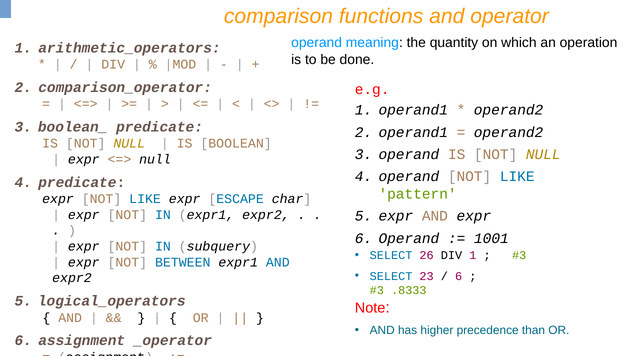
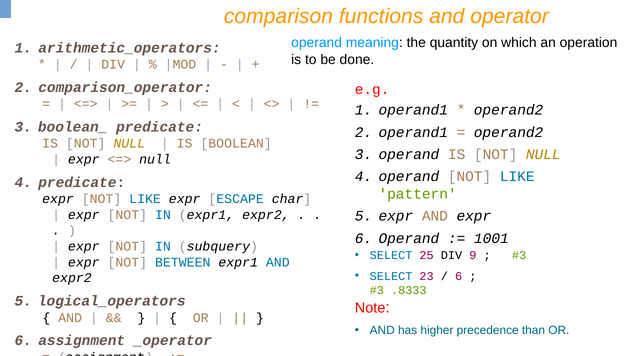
26: 26 -> 25
DIV 1: 1 -> 9
